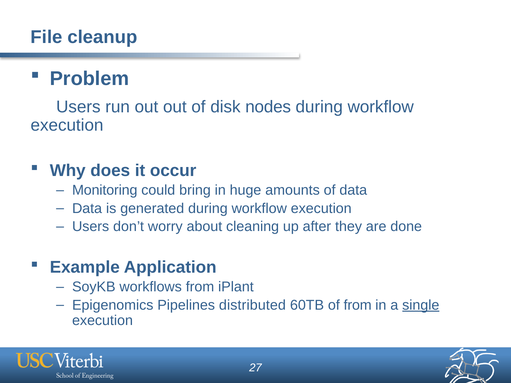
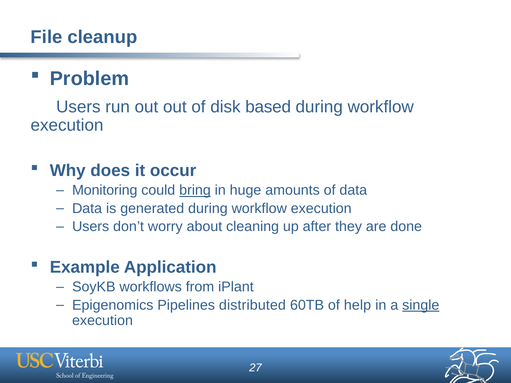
nodes: nodes -> based
bring underline: none -> present
of from: from -> help
